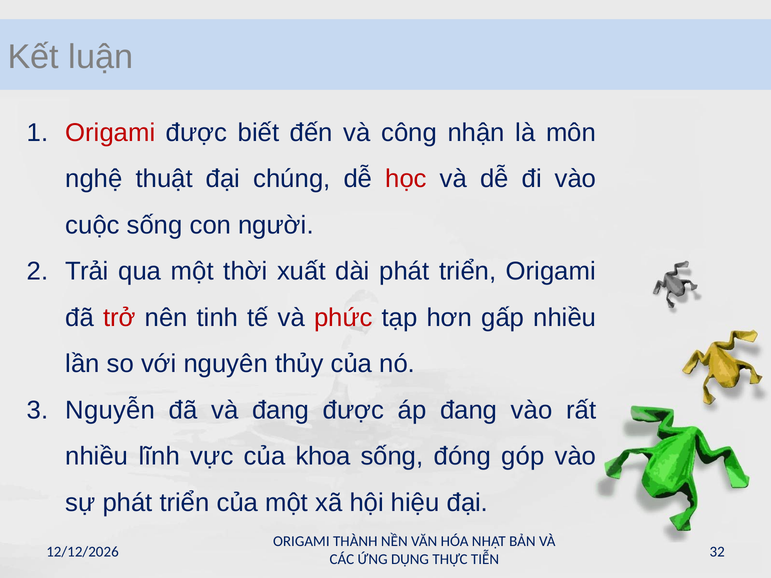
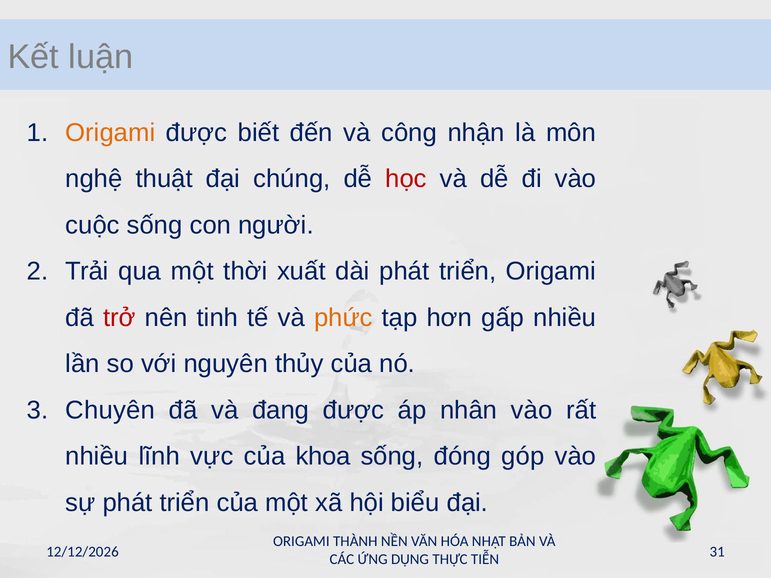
Origami at (110, 133) colour: red -> orange
phức colour: red -> orange
Nguyễn: Nguyễn -> Chuyên
áp đang: đang -> nhân
hiệu: hiệu -> biểu
32: 32 -> 31
